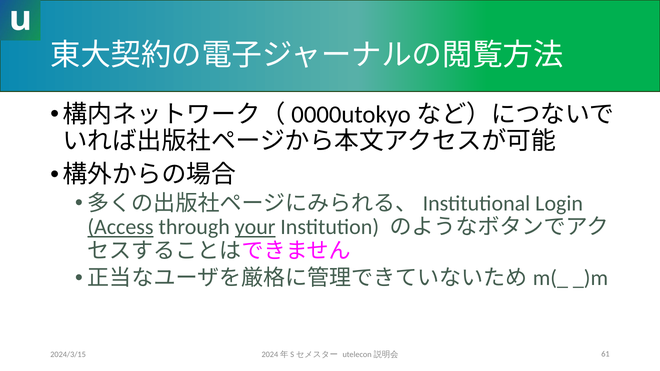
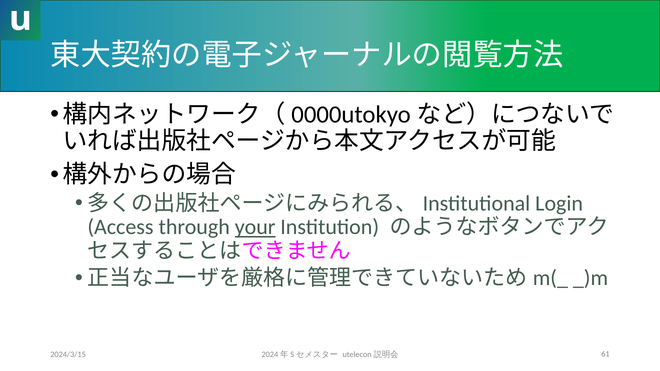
Access underline: present -> none
